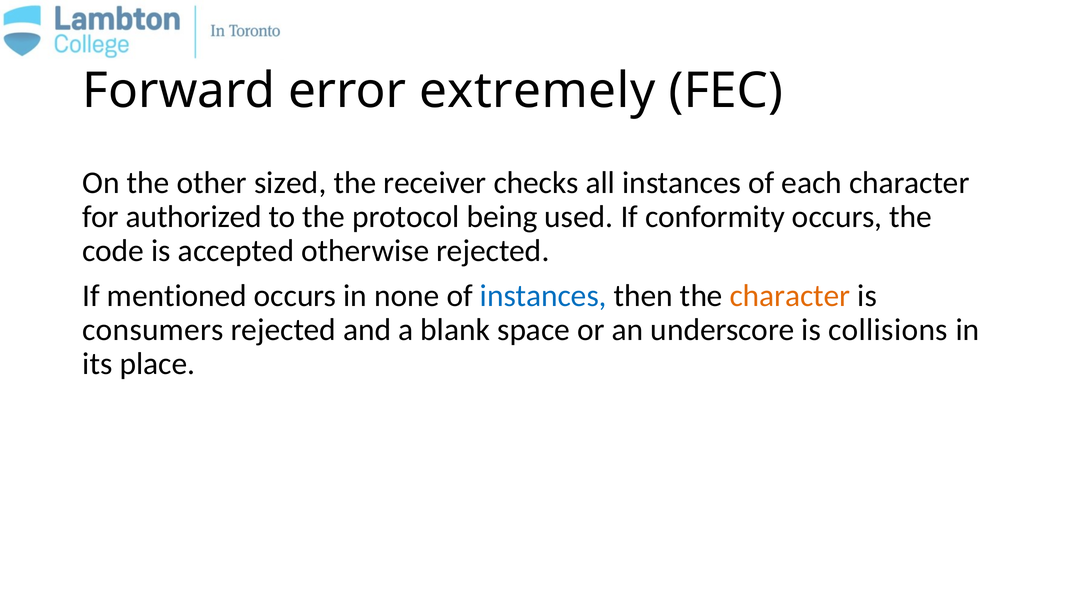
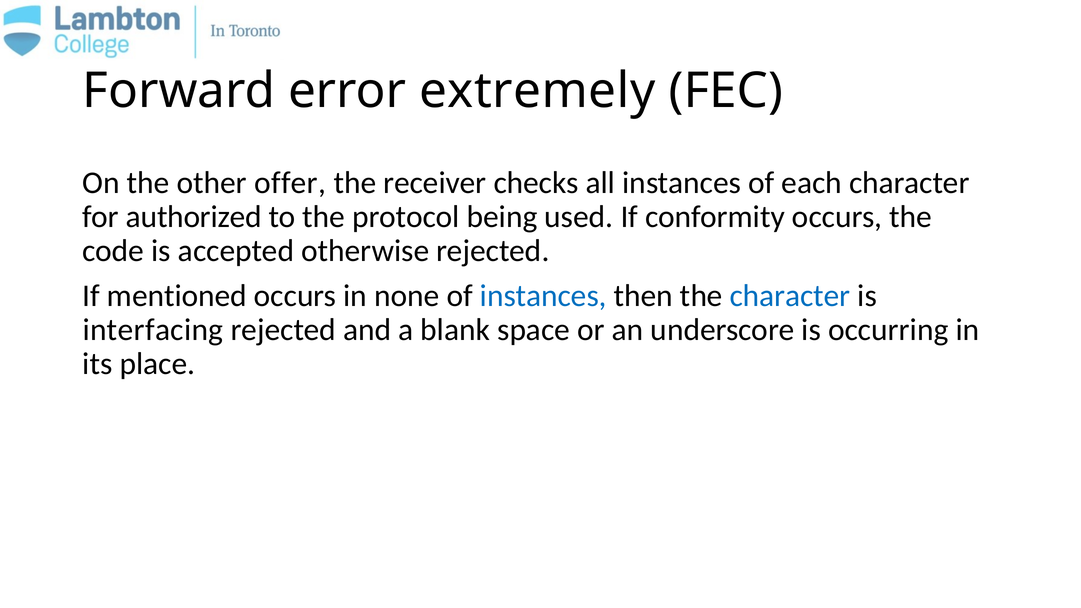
sized: sized -> offer
character at (790, 296) colour: orange -> blue
consumers: consumers -> interfacing
collisions: collisions -> occurring
